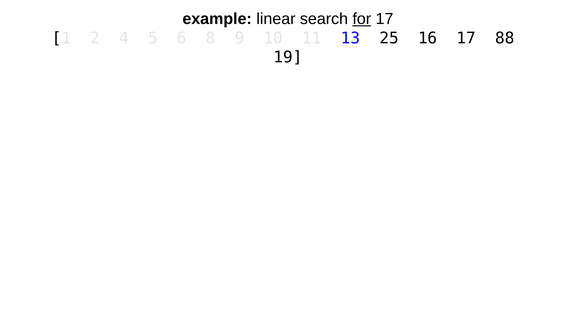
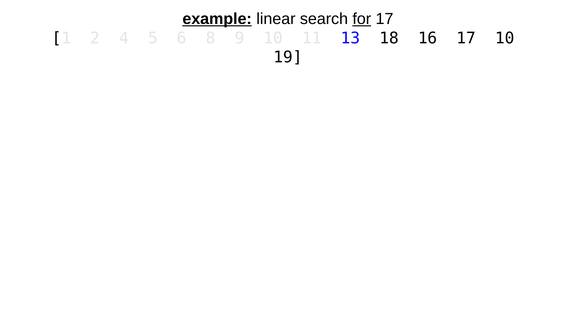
example underline: none -> present
25: 25 -> 18
17 88: 88 -> 10
